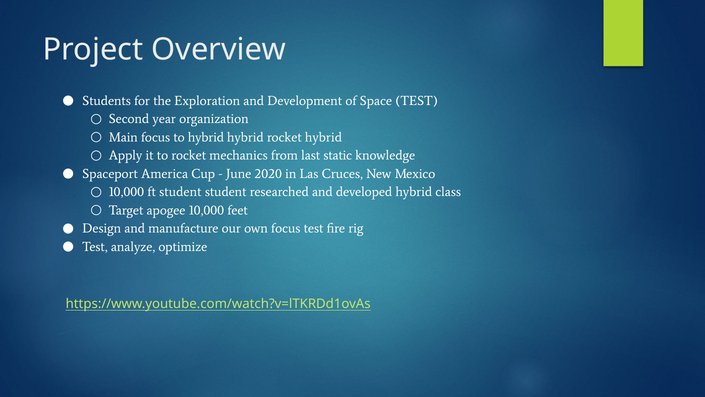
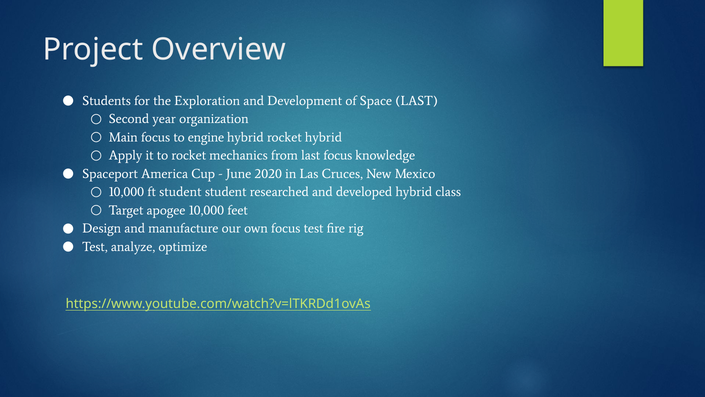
Space TEST: TEST -> LAST
to hybrid: hybrid -> engine
last static: static -> focus
